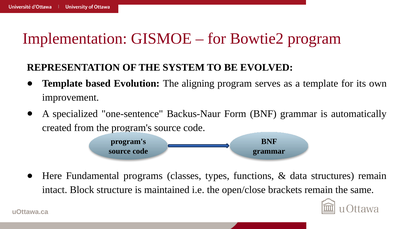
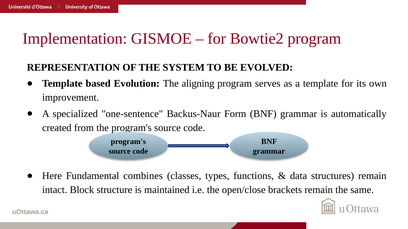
programs: programs -> combines
